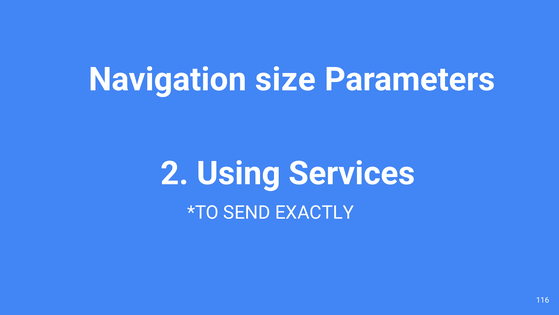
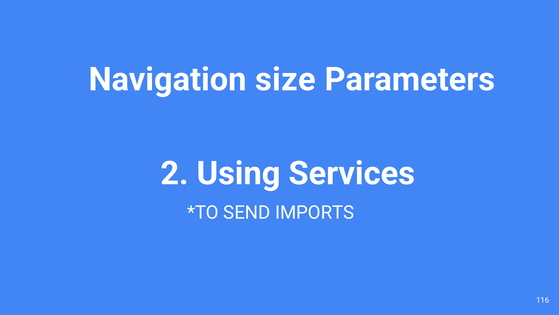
EXACTLY: EXACTLY -> IMPORTS
